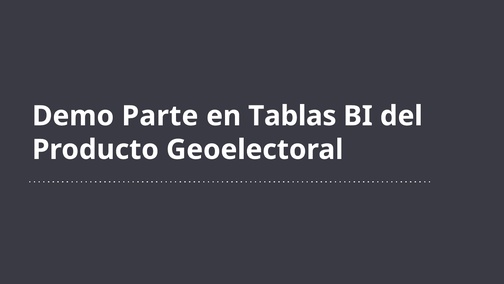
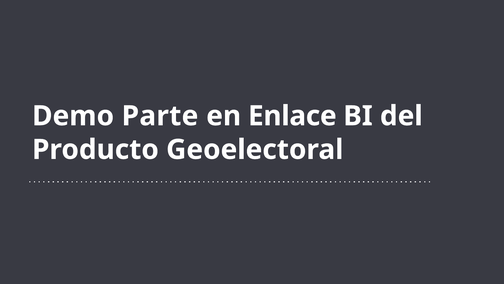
Tablas: Tablas -> Enlace
